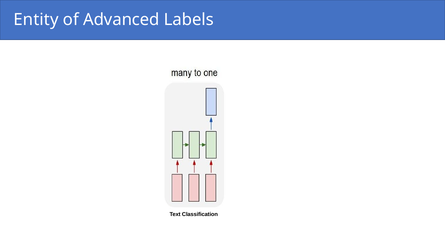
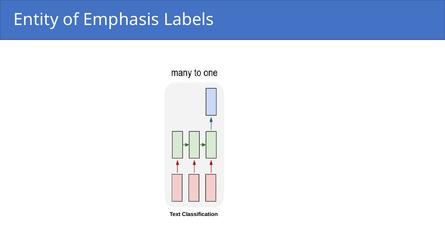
Advanced: Advanced -> Emphasis
